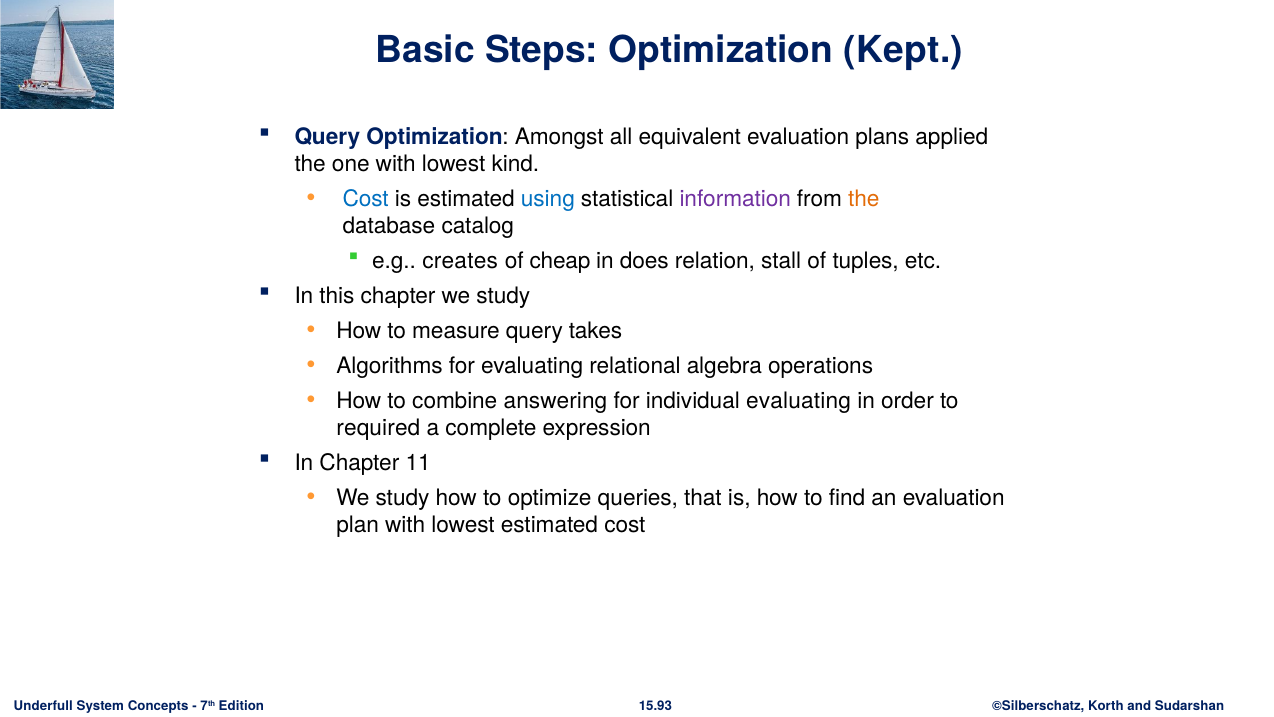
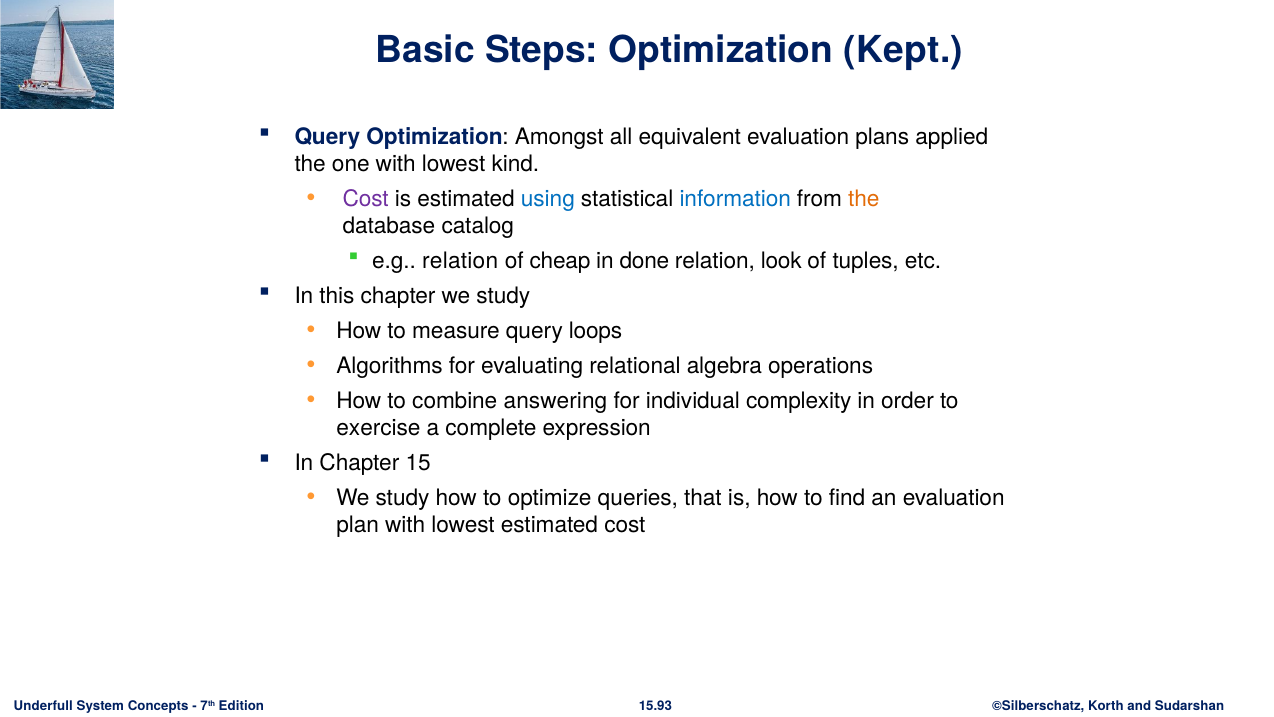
Cost at (366, 199) colour: blue -> purple
information colour: purple -> blue
e.g creates: creates -> relation
does: does -> done
stall: stall -> look
takes: takes -> loops
individual evaluating: evaluating -> complexity
required: required -> exercise
11: 11 -> 15
